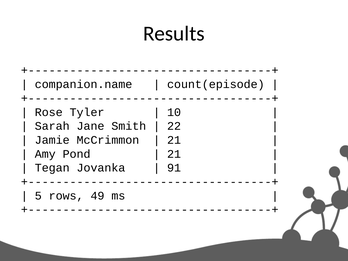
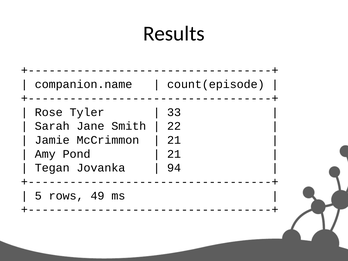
10: 10 -> 33
91: 91 -> 94
